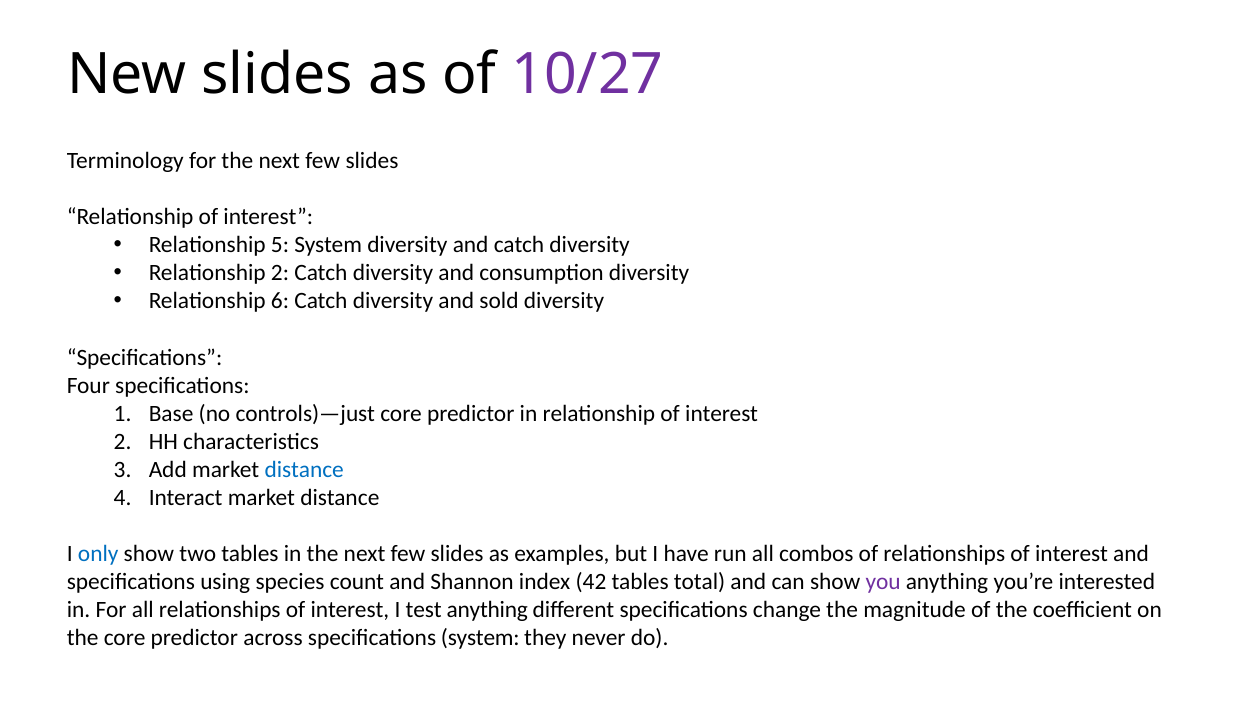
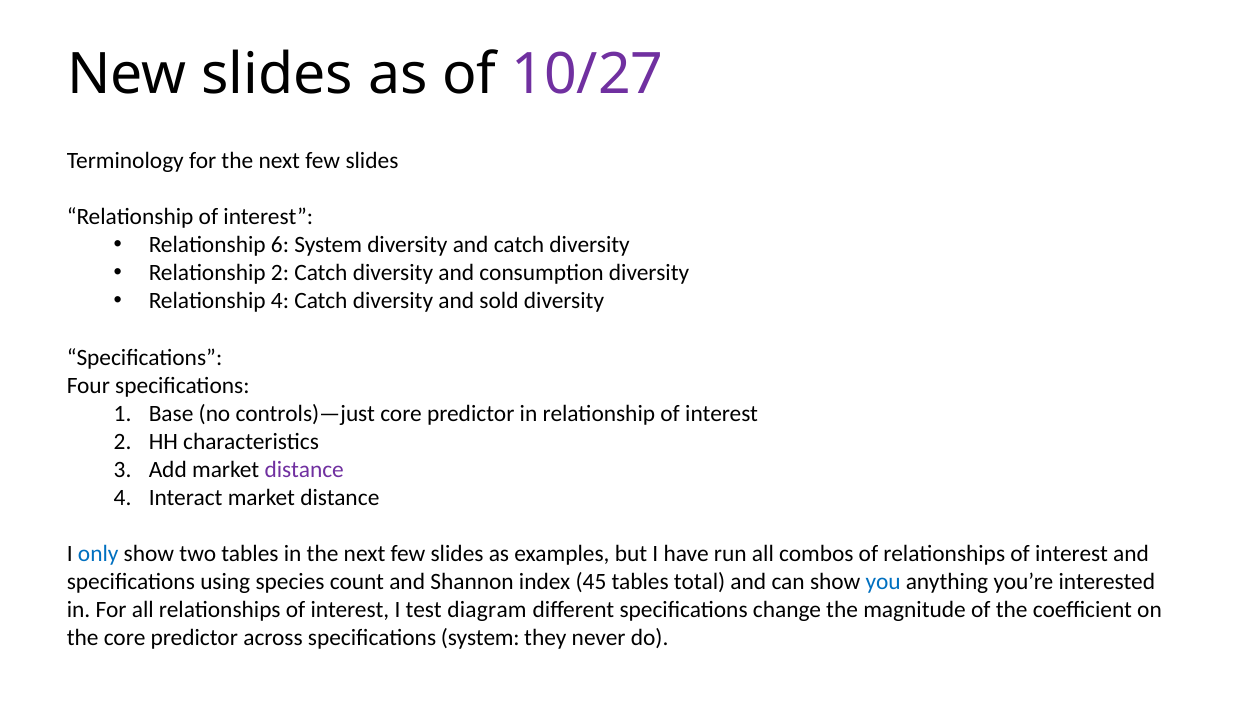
5: 5 -> 6
Relationship 6: 6 -> 4
distance at (304, 470) colour: blue -> purple
42: 42 -> 45
you colour: purple -> blue
test anything: anything -> diagram
